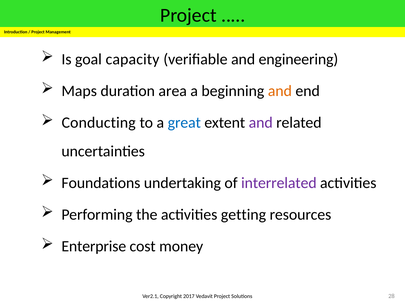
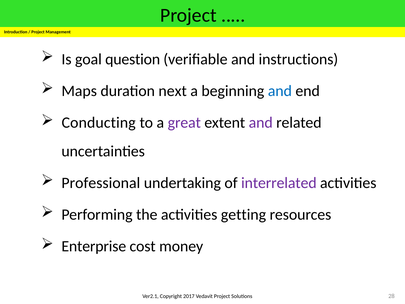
capacity: capacity -> question
engineering: engineering -> instructions
area: area -> next
and at (280, 91) colour: orange -> blue
great colour: blue -> purple
Foundations: Foundations -> Professional
